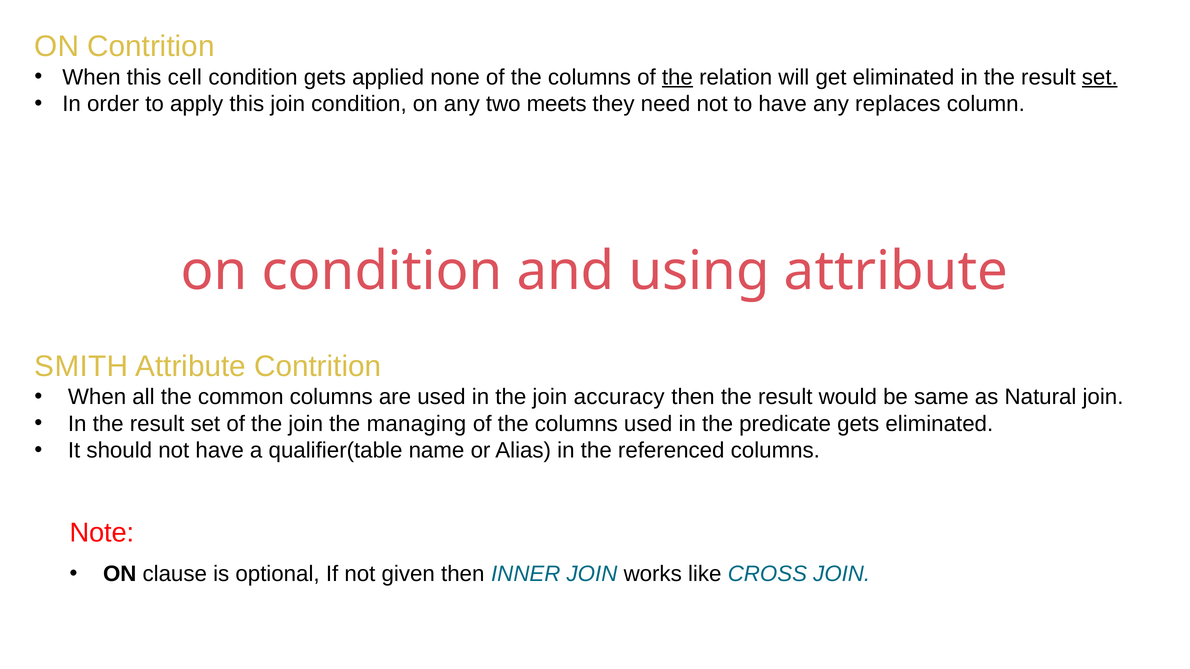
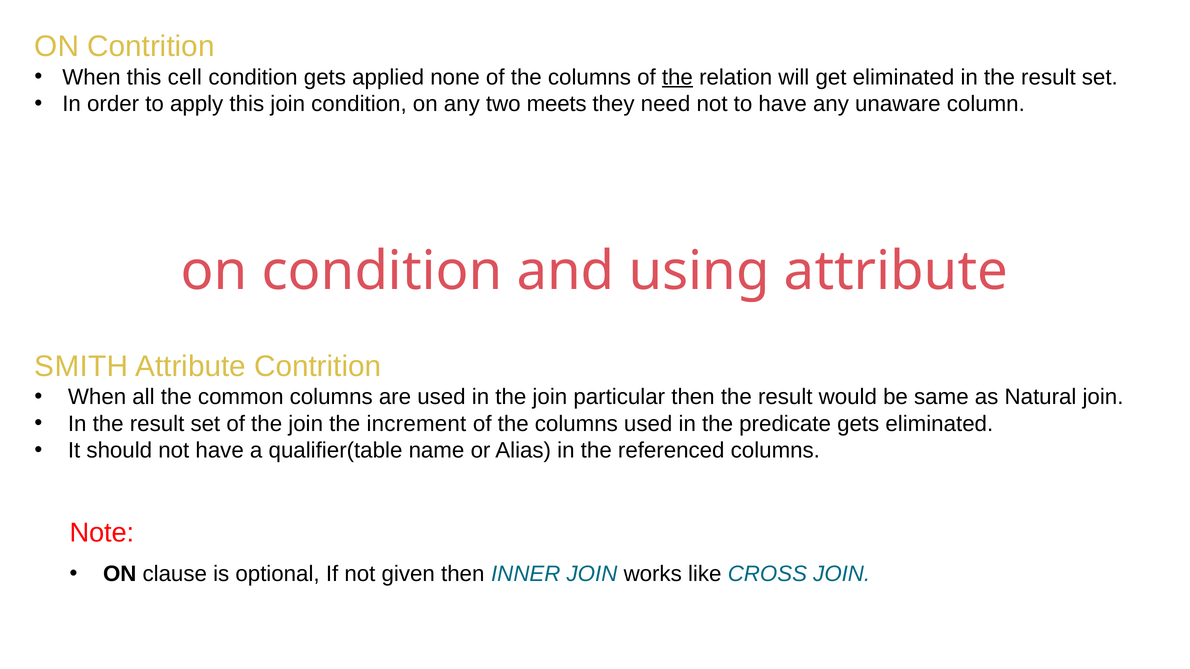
set at (1100, 77) underline: present -> none
replaces: replaces -> unaware
accuracy: accuracy -> particular
managing: managing -> increment
